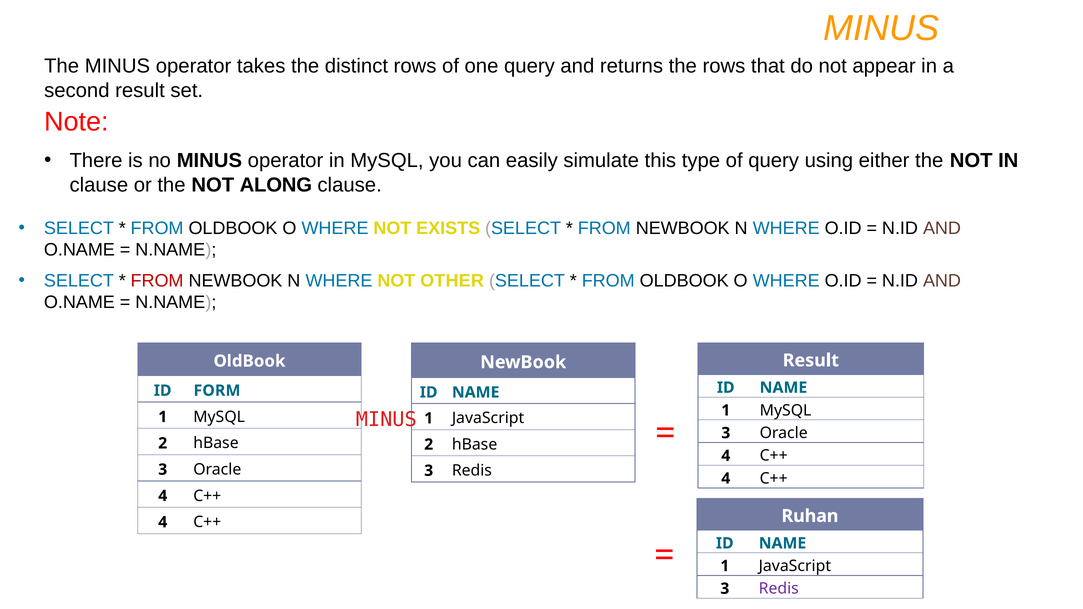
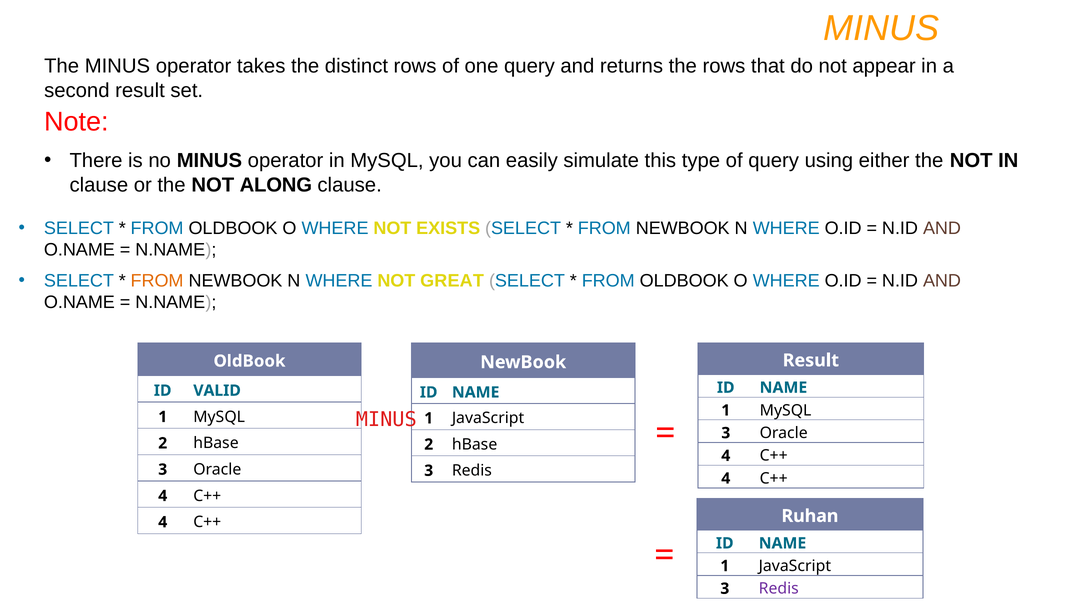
FROM at (157, 281) colour: red -> orange
OTHER: OTHER -> GREAT
FORM: FORM -> VALID
